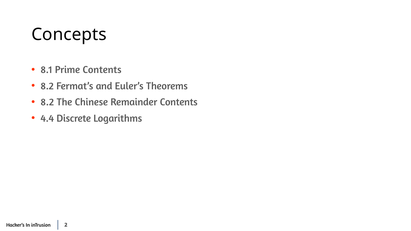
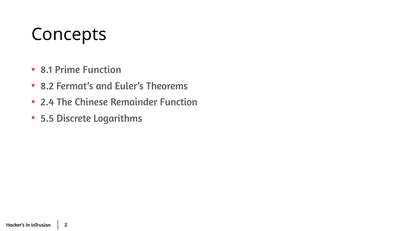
Prime Contents: Contents -> Function
8.2 at (47, 102): 8.2 -> 2.4
Remainder Contents: Contents -> Function
4.4: 4.4 -> 5.5
